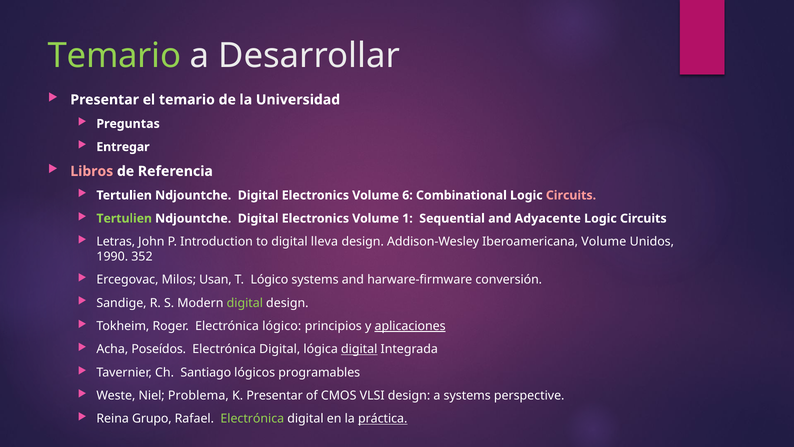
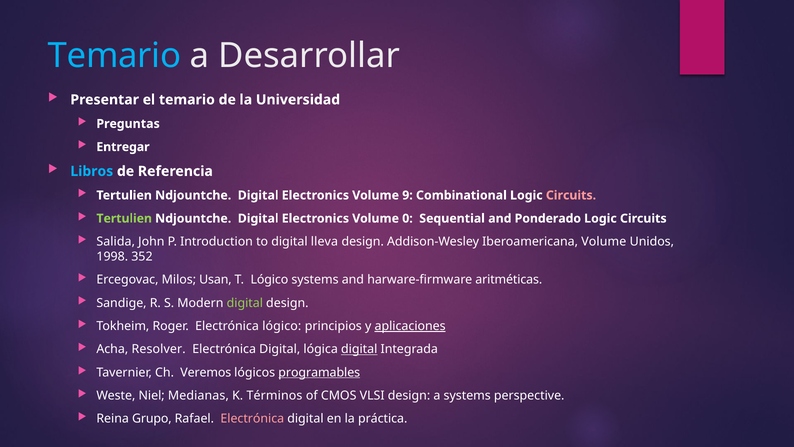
Temario at (115, 56) colour: light green -> light blue
Libros colour: pink -> light blue
6: 6 -> 9
1: 1 -> 0
Adyacente: Adyacente -> Ponderado
Letras: Letras -> Salida
1990: 1990 -> 1998
conversión: conversión -> aritméticas
Poseídos: Poseídos -> Resolver
Santiago: Santiago -> Veremos
programables underline: none -> present
Problema: Problema -> Medianas
K Presentar: Presentar -> Términos
Electrónica at (252, 419) colour: light green -> pink
práctica underline: present -> none
